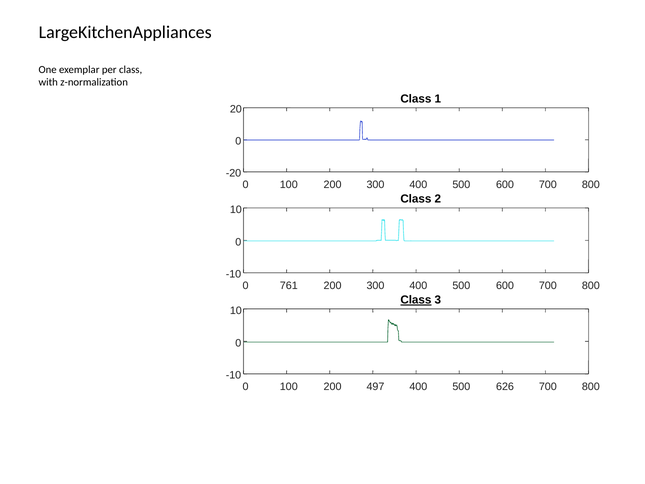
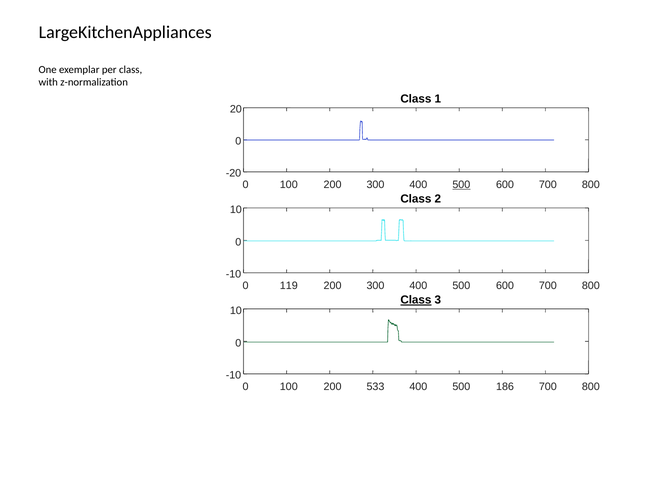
500 at (461, 185) underline: none -> present
761: 761 -> 119
497: 497 -> 533
626: 626 -> 186
